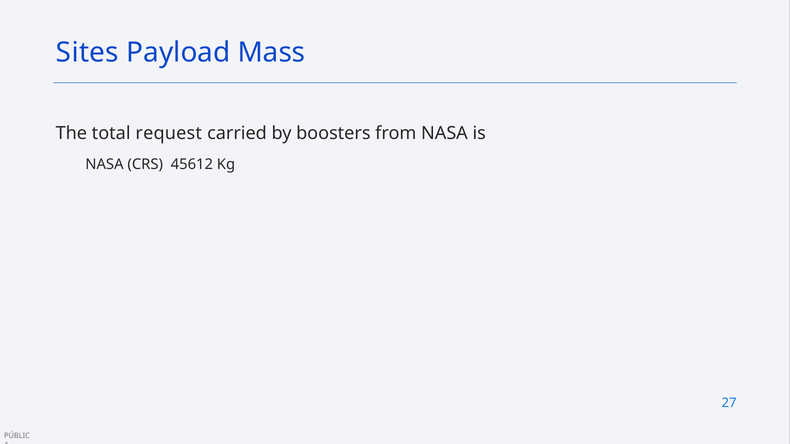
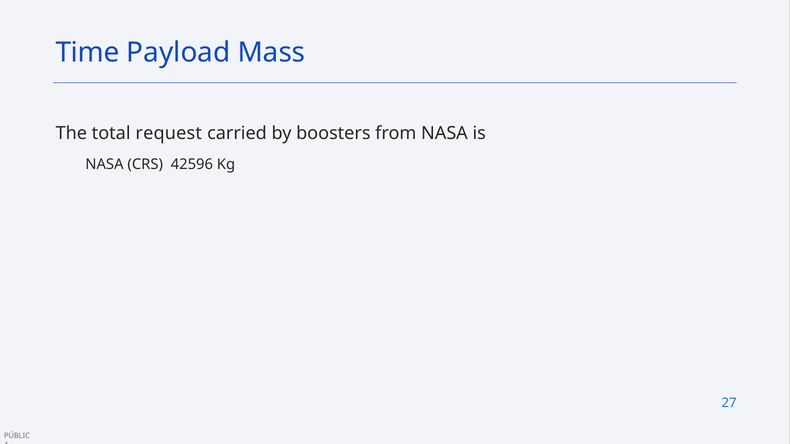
Sites: Sites -> Time
45612: 45612 -> 42596
